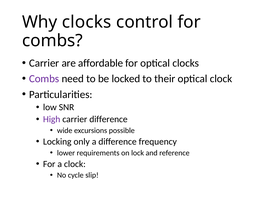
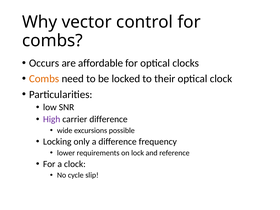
Why clocks: clocks -> vector
Carrier at (44, 63): Carrier -> Occurs
Combs at (44, 79) colour: purple -> orange
